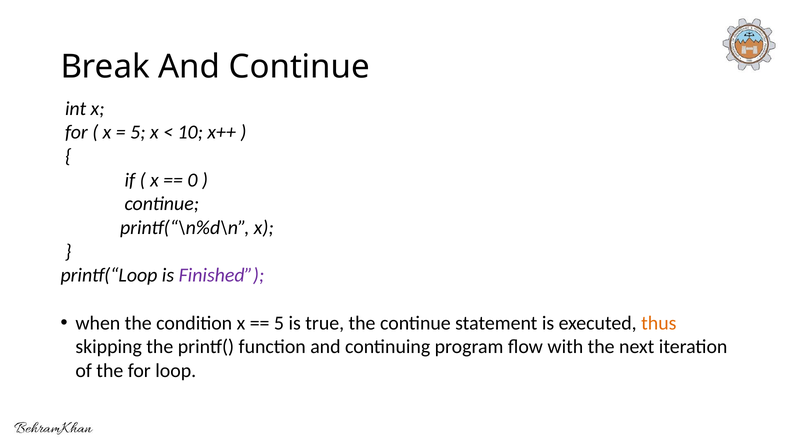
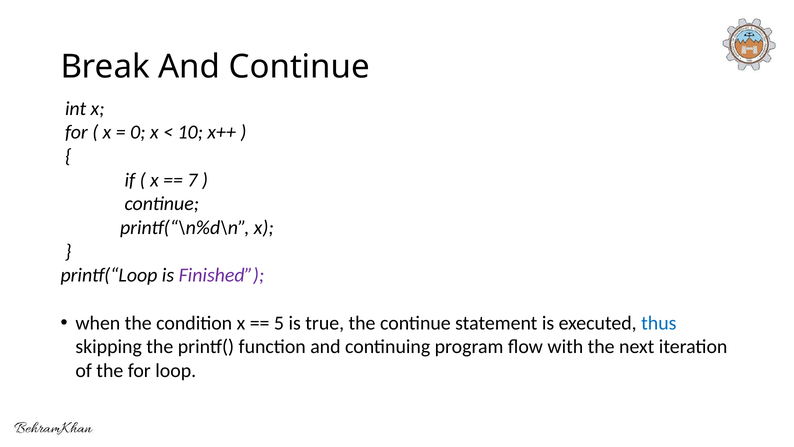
5 at (138, 132): 5 -> 0
0: 0 -> 7
thus colour: orange -> blue
